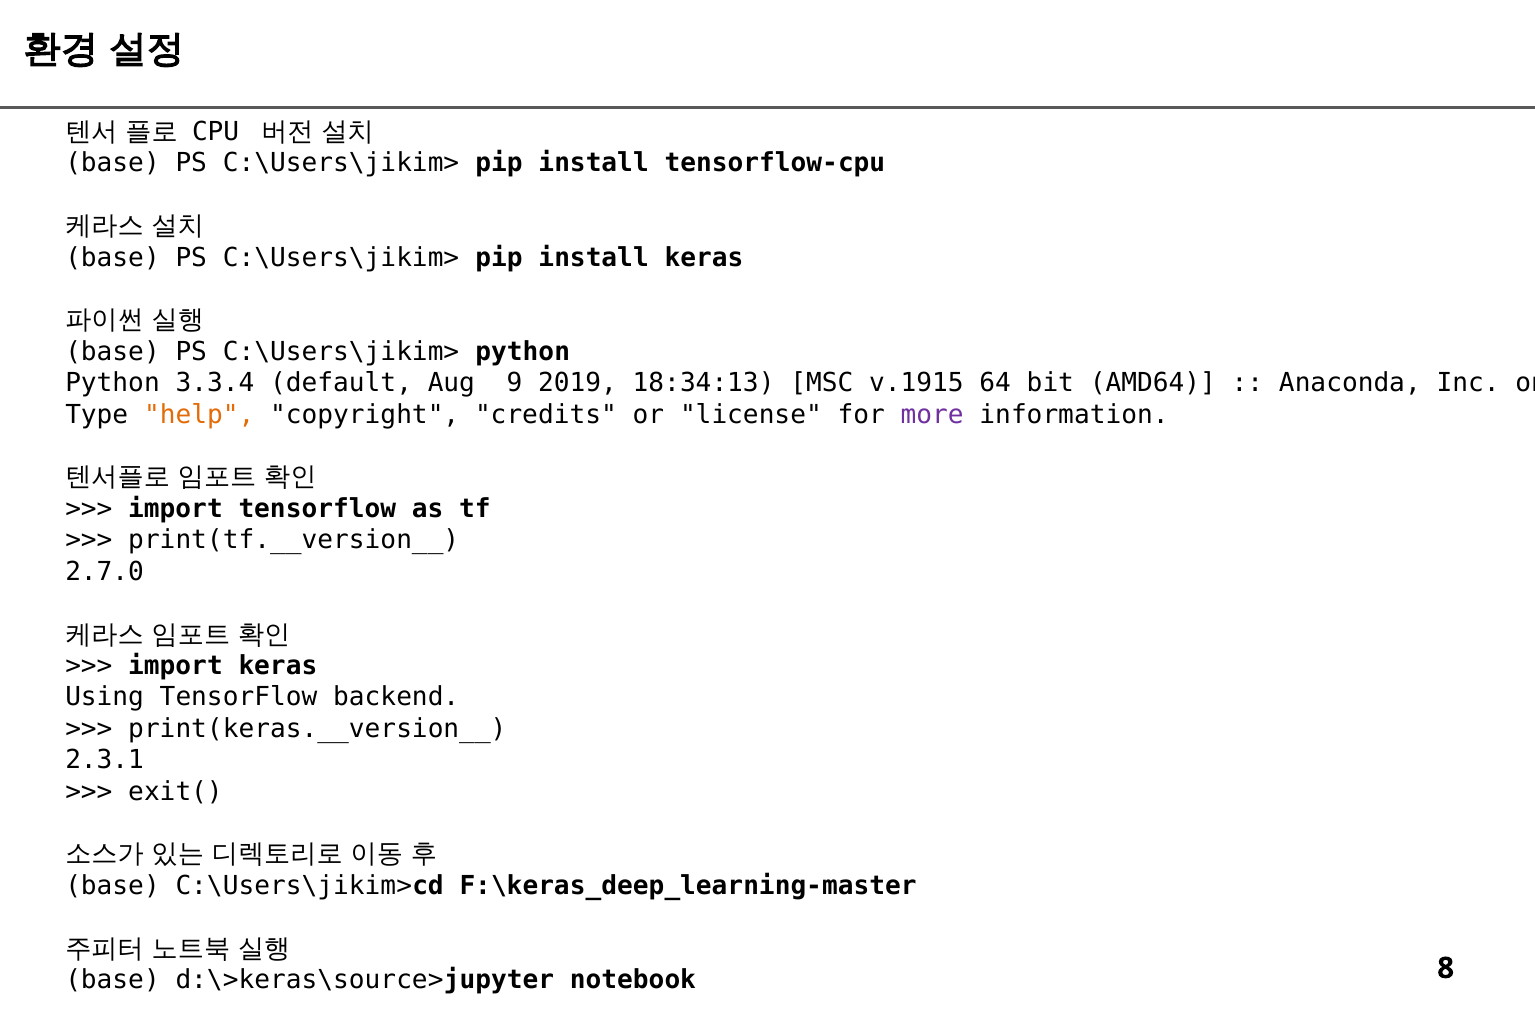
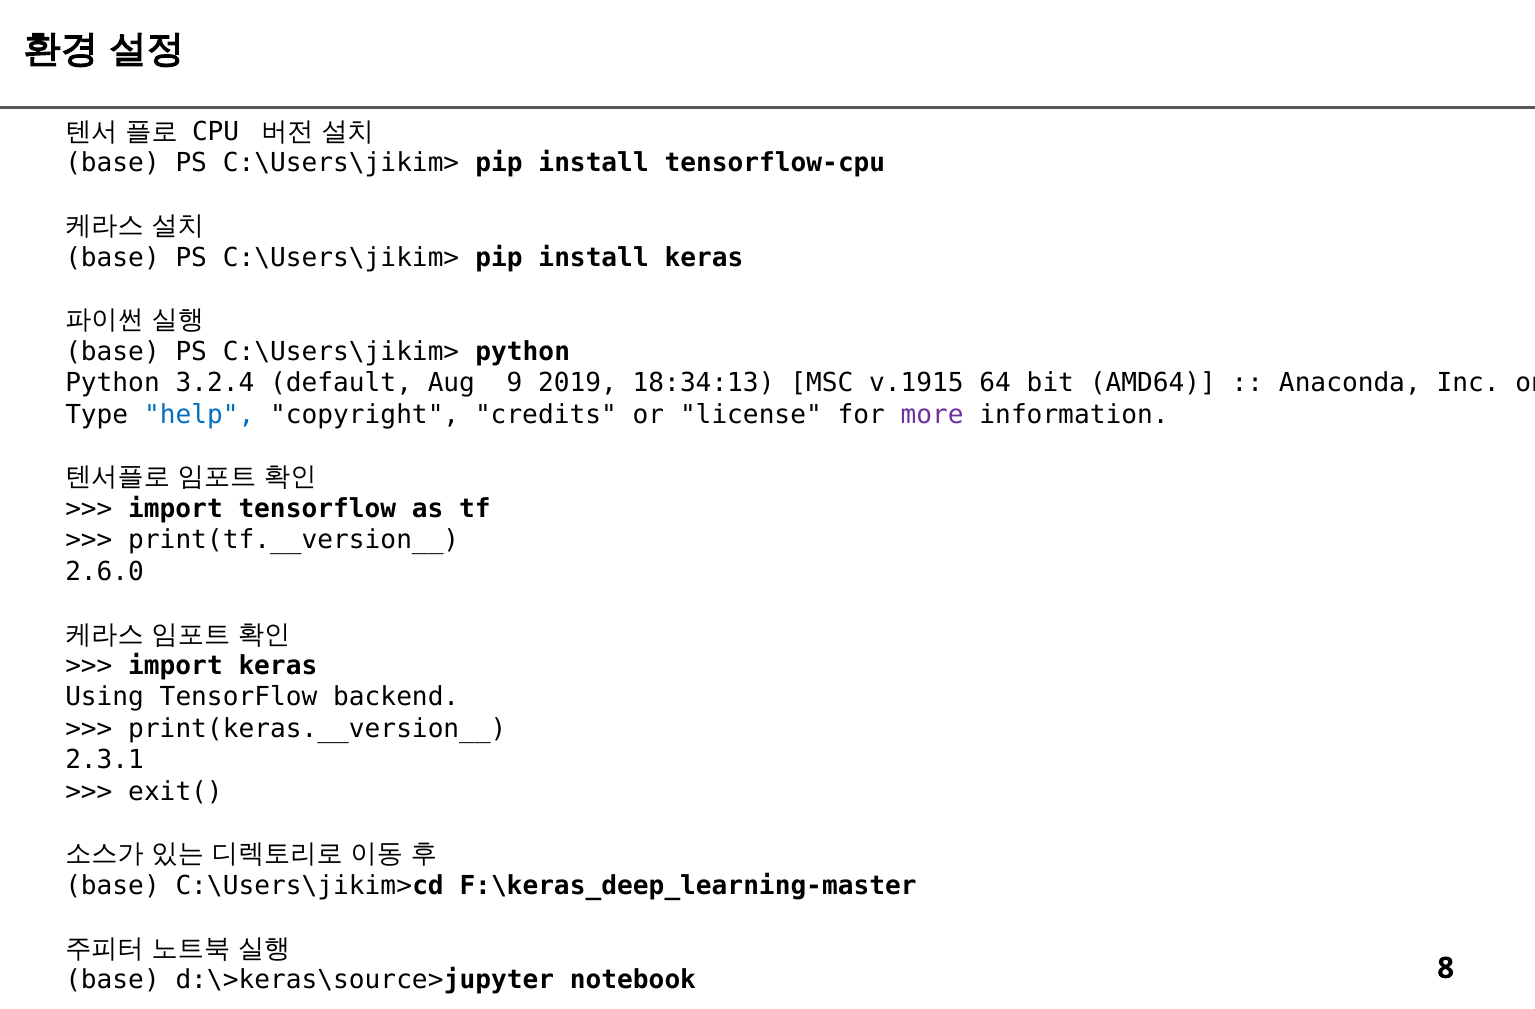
3.3.4: 3.3.4 -> 3.2.4
help colour: orange -> blue
2.7.0: 2.7.0 -> 2.6.0
